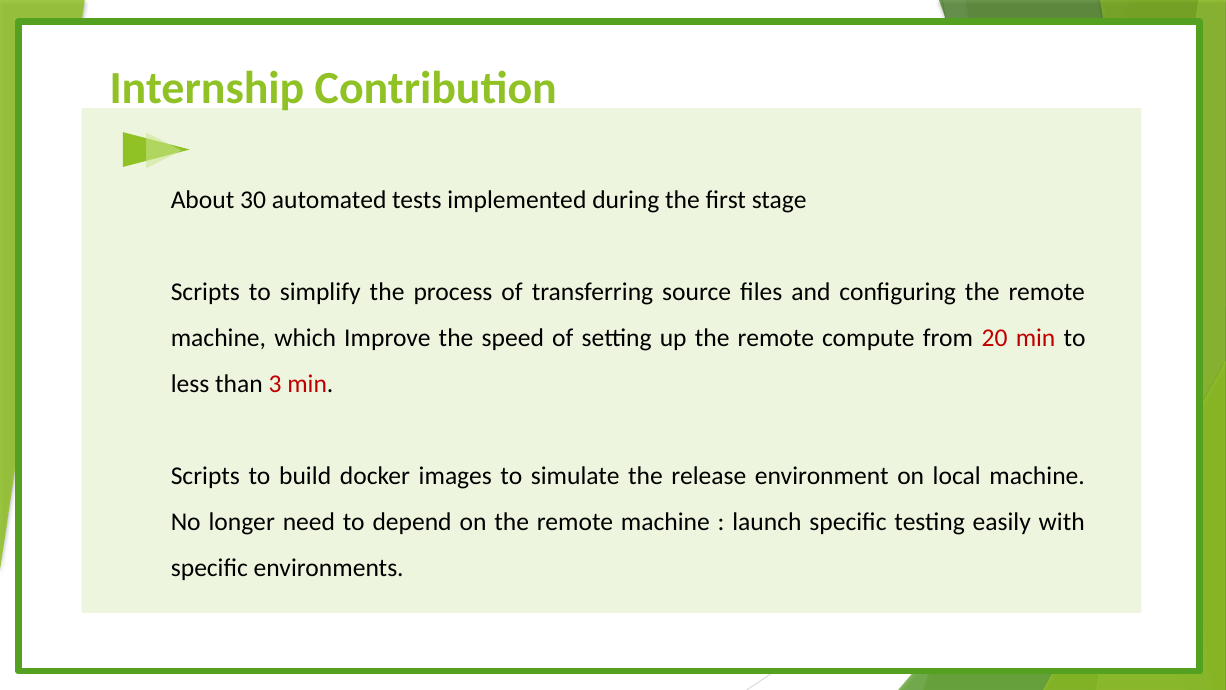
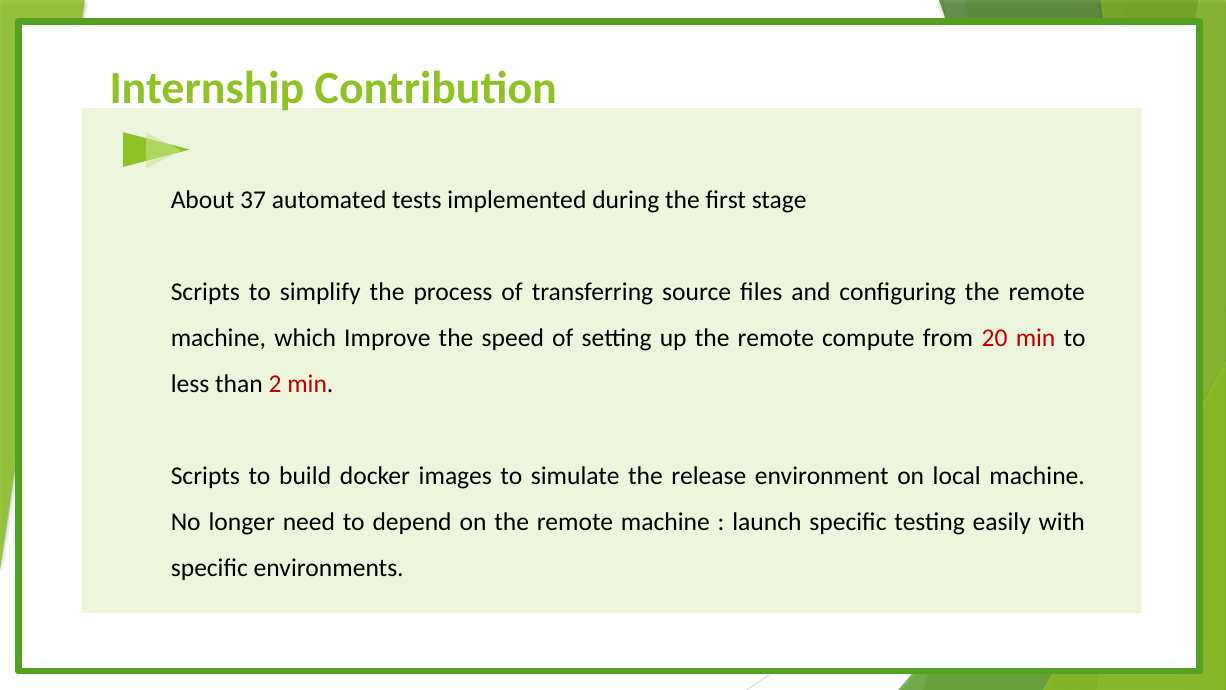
30: 30 -> 37
3: 3 -> 2
